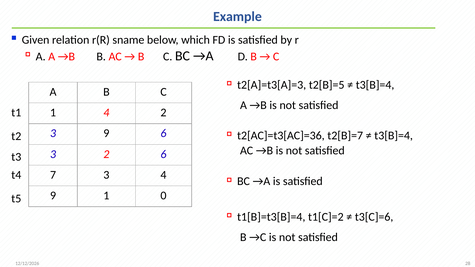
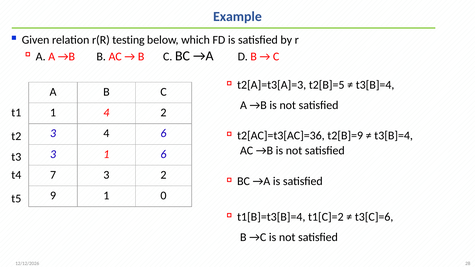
sname: sname -> testing
3 9: 9 -> 4
t2[B]=7: t2[B]=7 -> t2[B]=9
3 2: 2 -> 1
3 4: 4 -> 2
